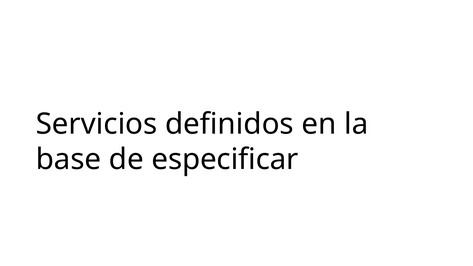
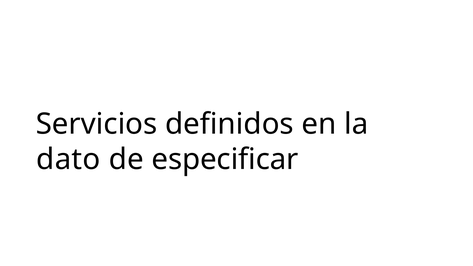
base: base -> dato
